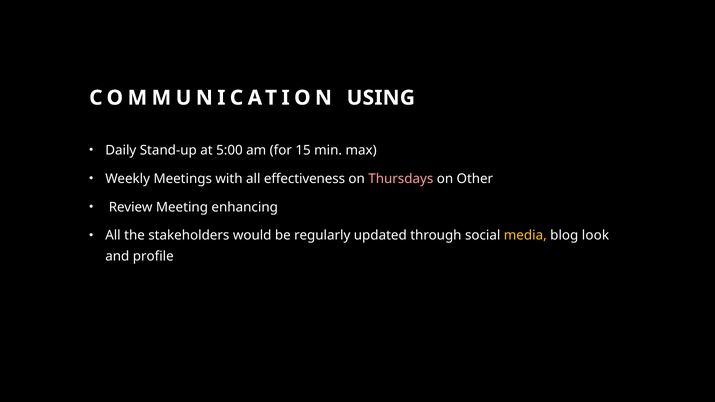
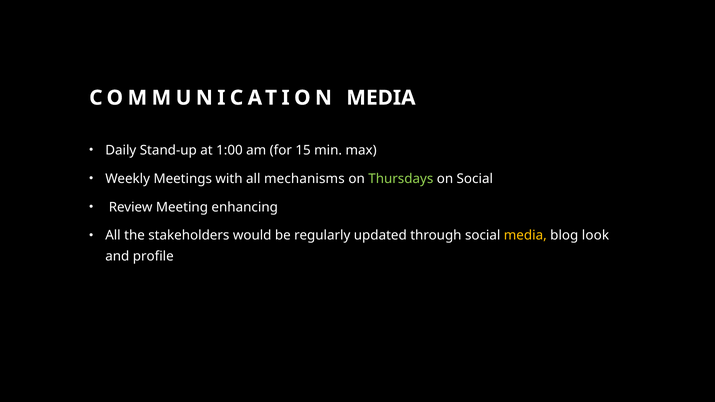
COMMUNICATION USING: USING -> MEDIA
5:00: 5:00 -> 1:00
effectiveness: effectiveness -> mechanisms
Thursdays colour: pink -> light green
on Other: Other -> Social
